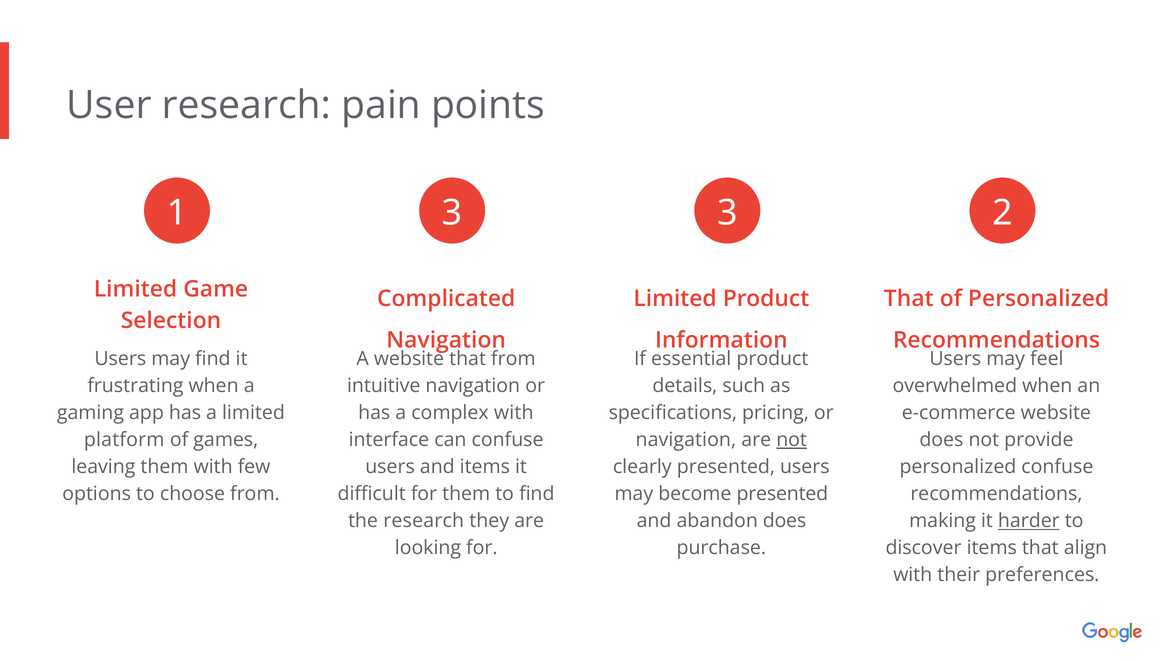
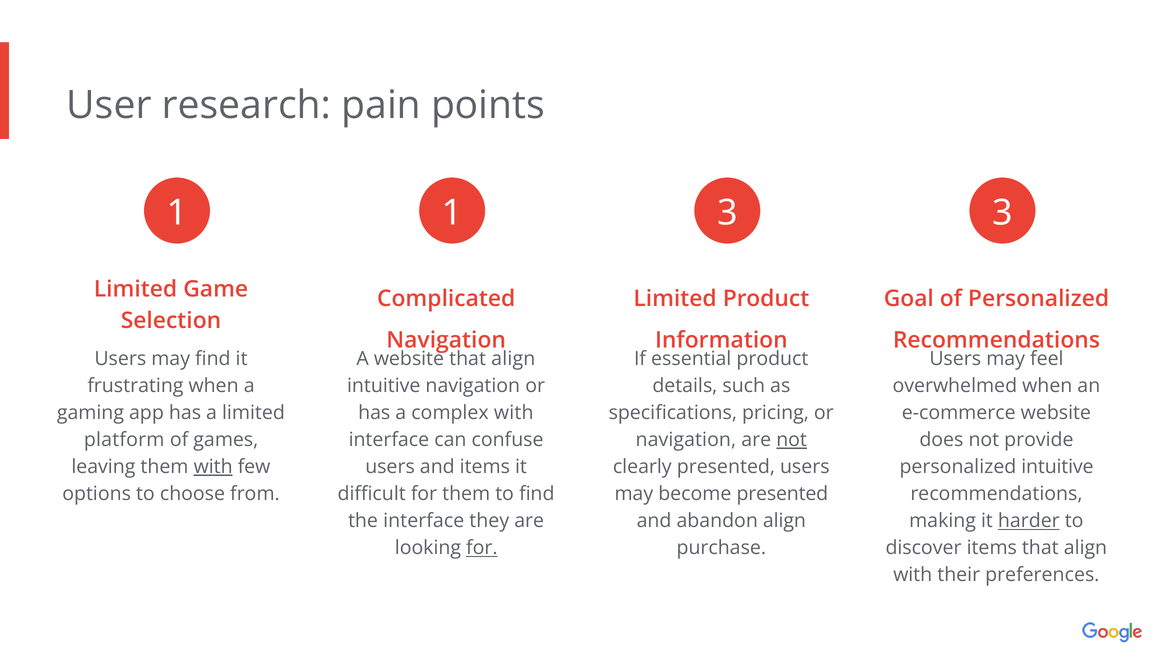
1 3: 3 -> 1
3 2: 2 -> 3
That at (909, 299): That -> Goal
website that from: from -> align
with at (213, 467) underline: none -> present
personalized confuse: confuse -> intuitive
the research: research -> interface
abandon does: does -> align
for at (482, 548) underline: none -> present
